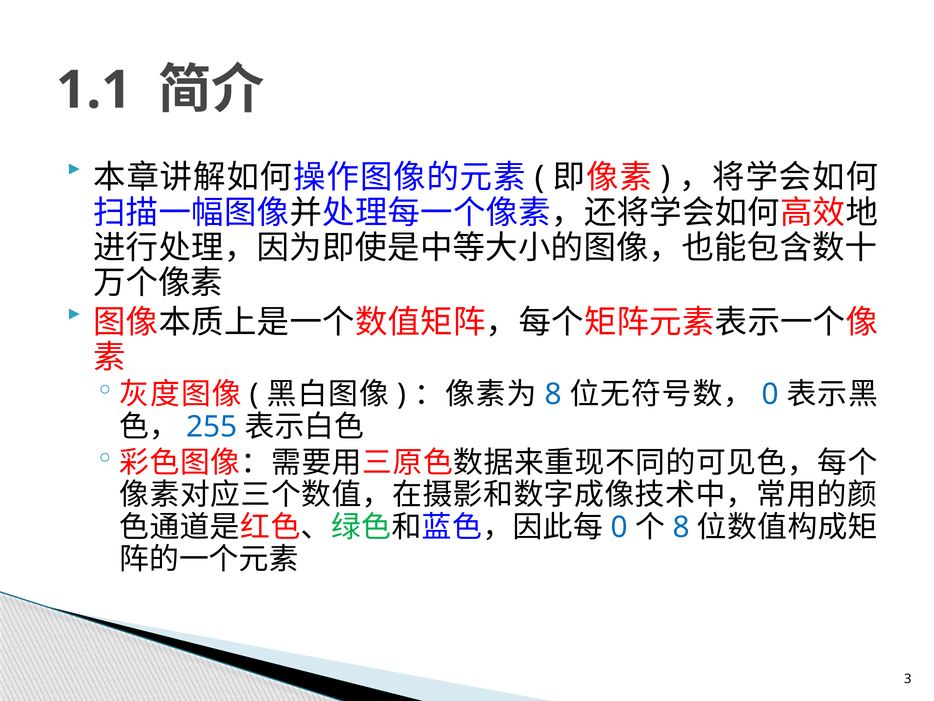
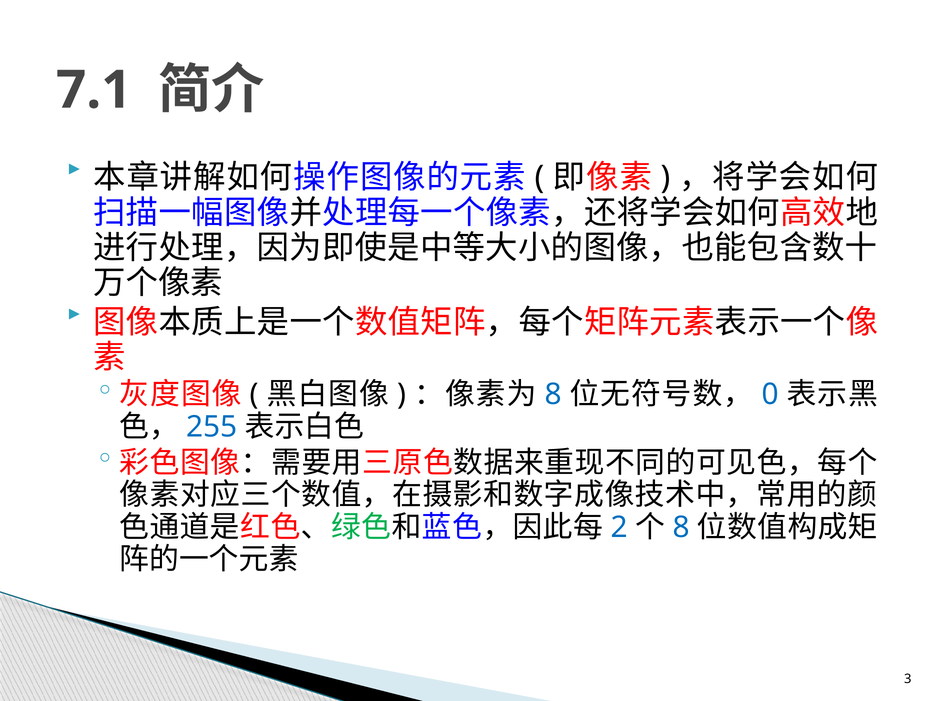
1.1: 1.1 -> 7.1
0 at (619, 527): 0 -> 2
